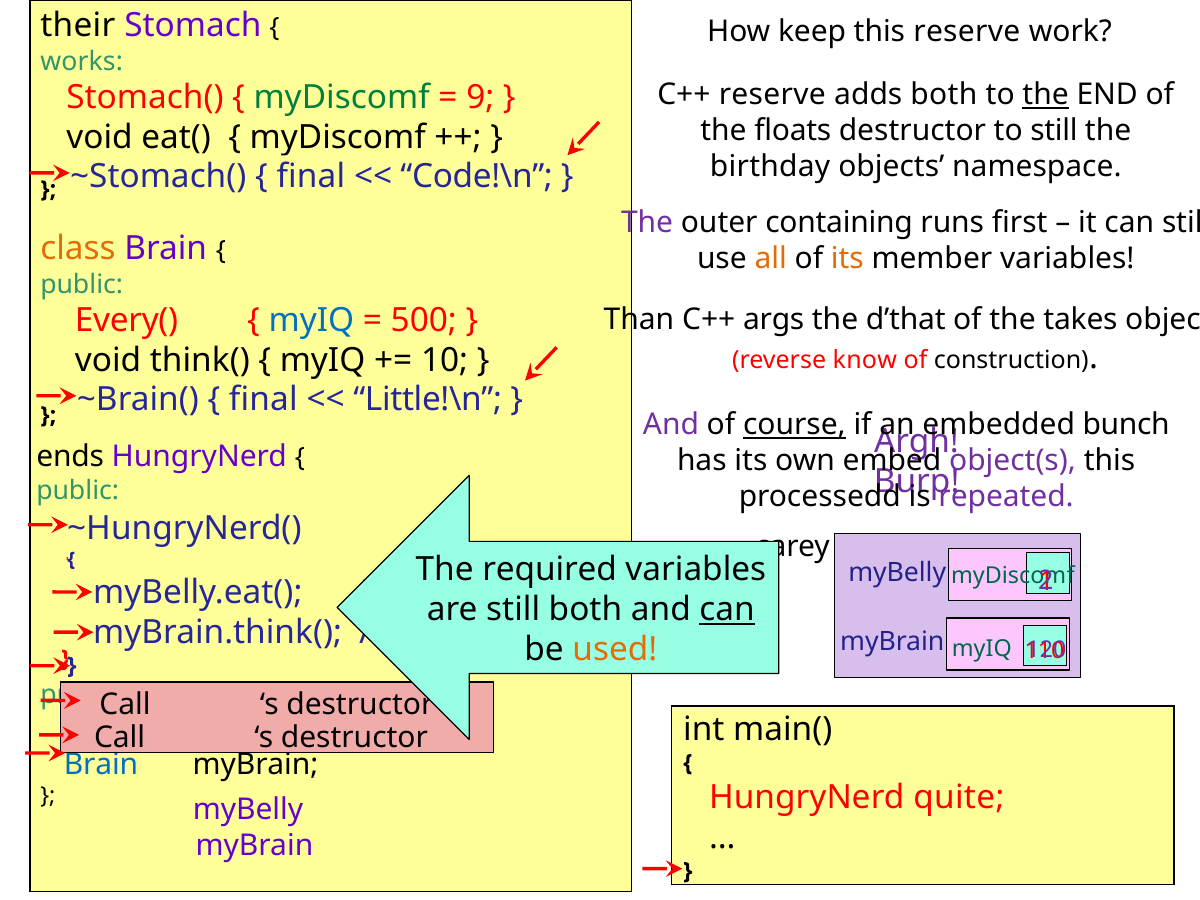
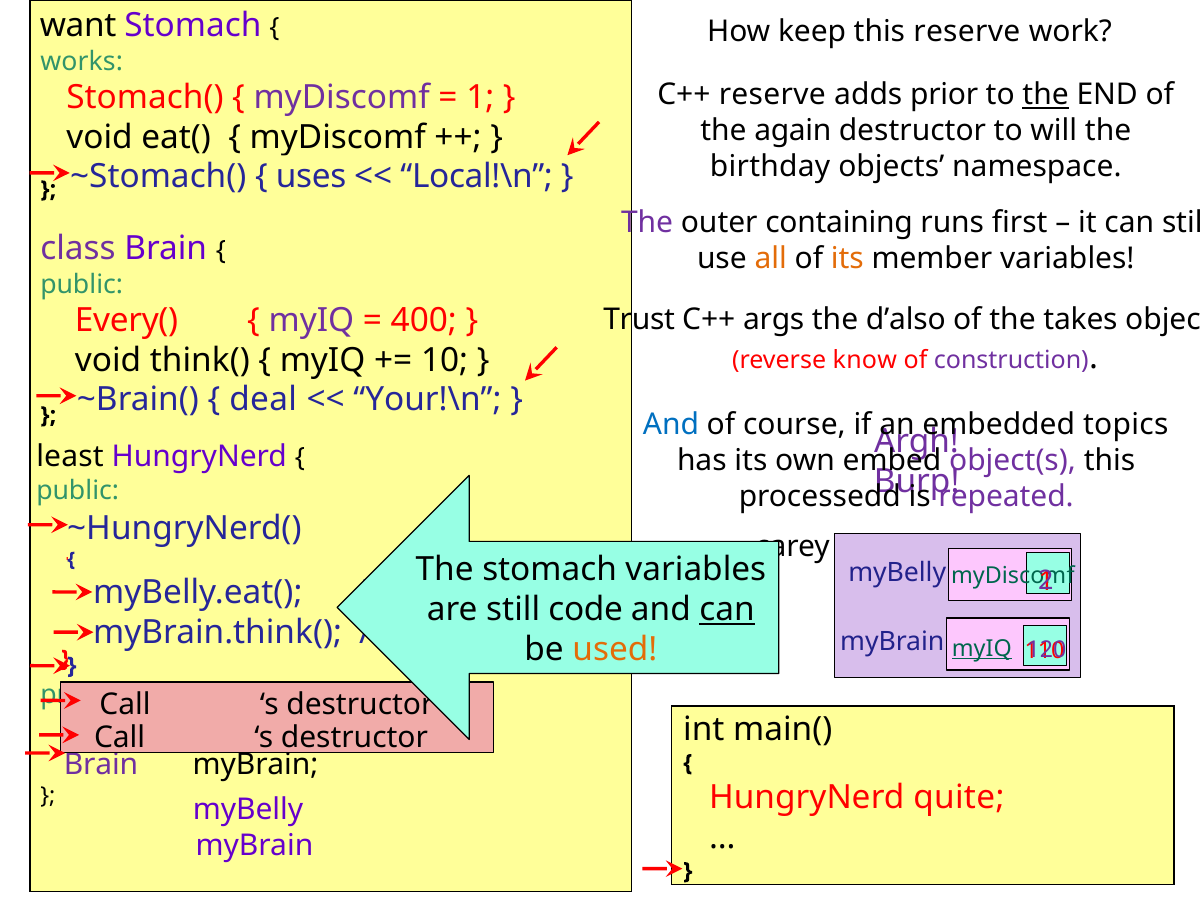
their: their -> want
adds both: both -> prior
myDiscomf at (342, 98) colour: green -> purple
9 at (480, 98): 9 -> 1
floats: floats -> again
to still: still -> will
final at (311, 176): final -> uses
Code!\n: Code!\n -> Local!\n
class colour: orange -> purple
Than: Than -> Trust
d’that: d’that -> d’also
myIQ at (311, 321) colour: blue -> purple
500: 500 -> 400
construction colour: black -> purple
final at (263, 400): final -> deal
Little!\n: Little!\n -> Your!\n
And at (671, 425) colour: purple -> blue
course underline: present -> none
bunch: bunch -> topics
ends: ends -> least
The required: required -> stomach
both at (585, 610): both -> code
myIQ at (982, 648) underline: none -> present
Brain at (101, 765) colour: blue -> purple
